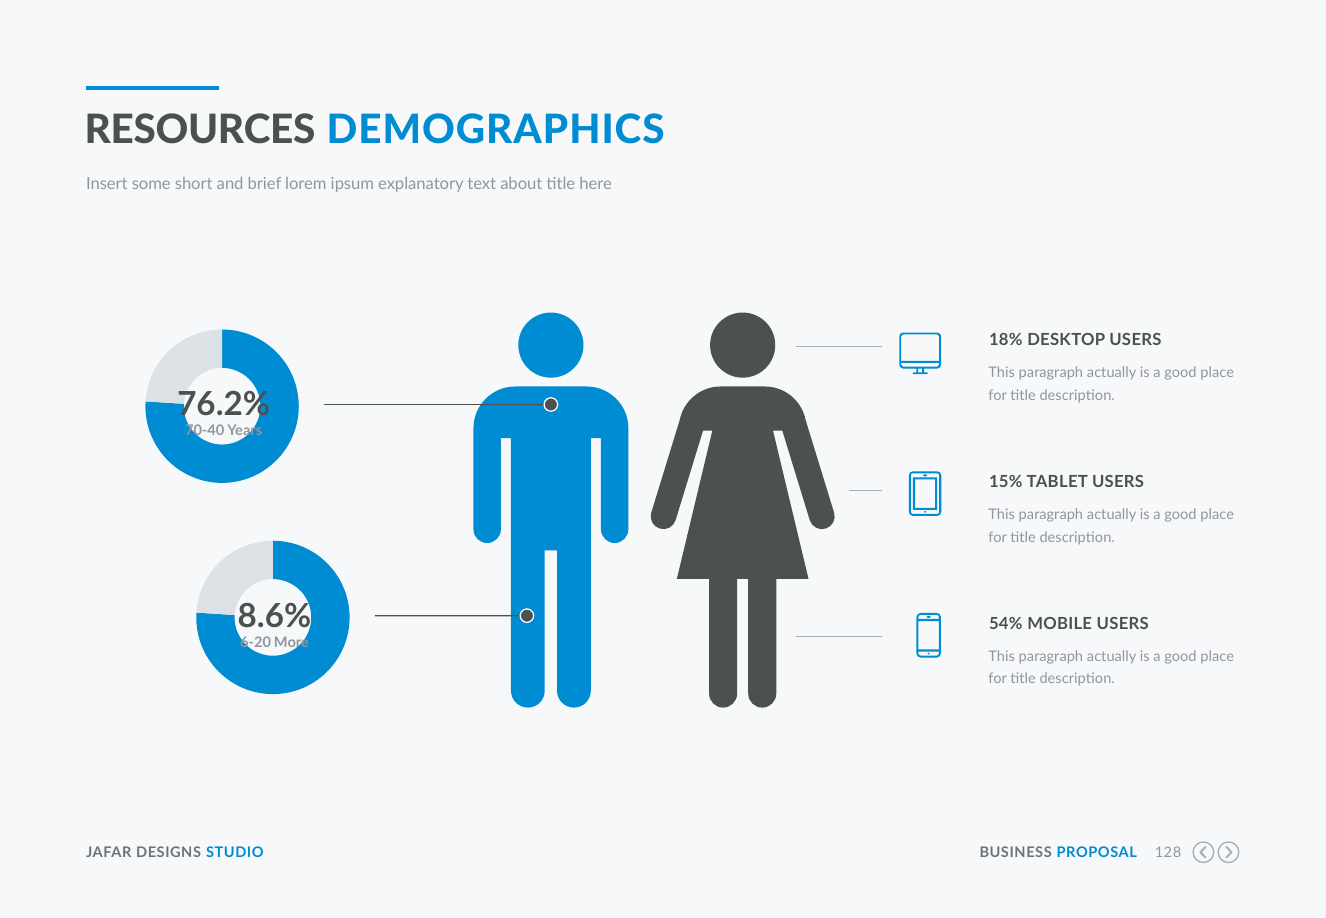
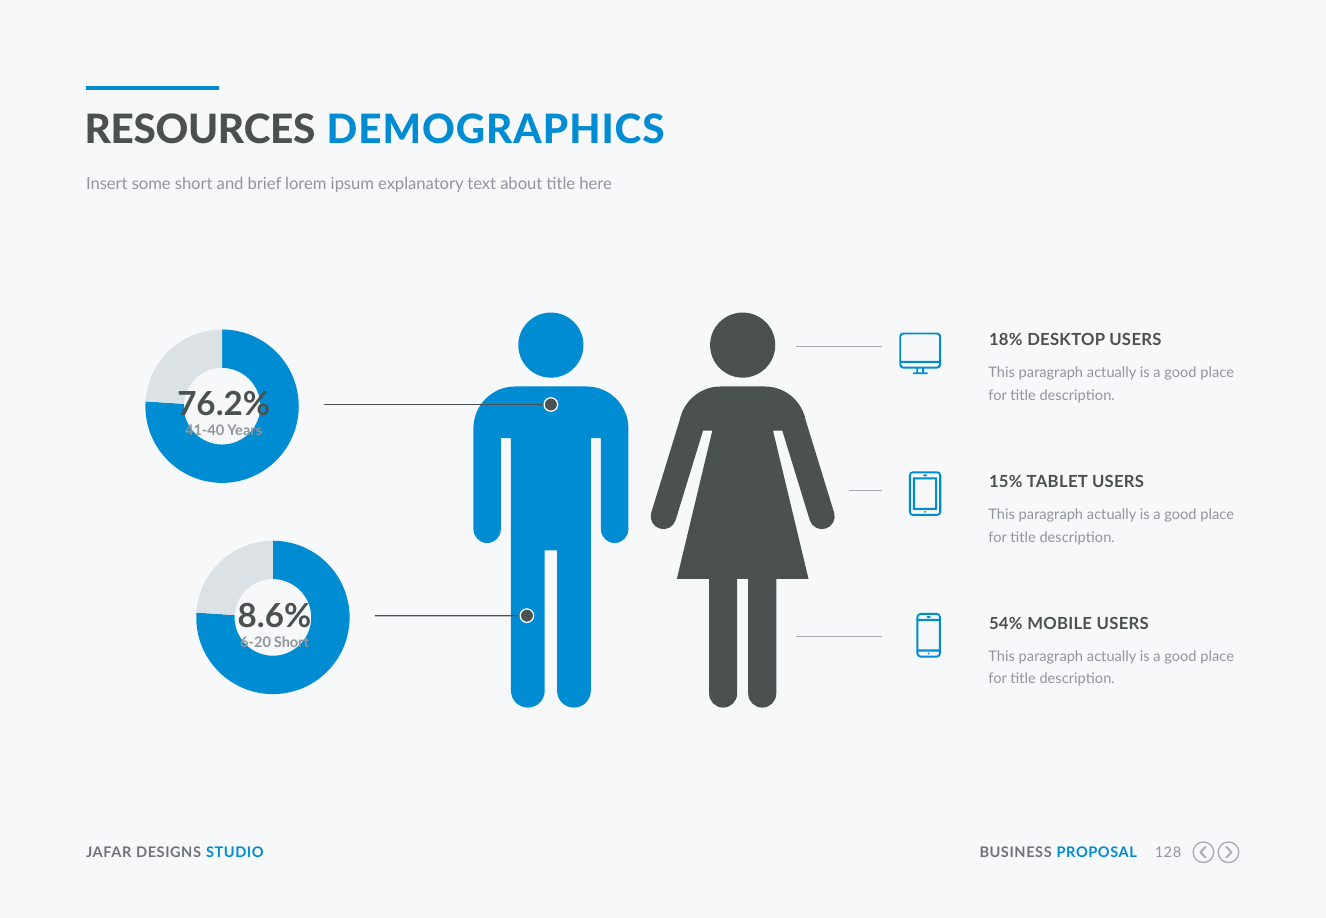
70-40: 70-40 -> 41-40
6-20 More: More -> Short
